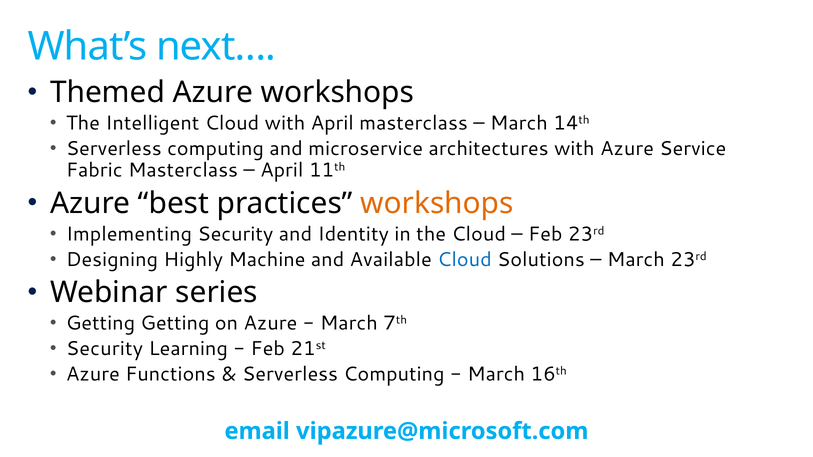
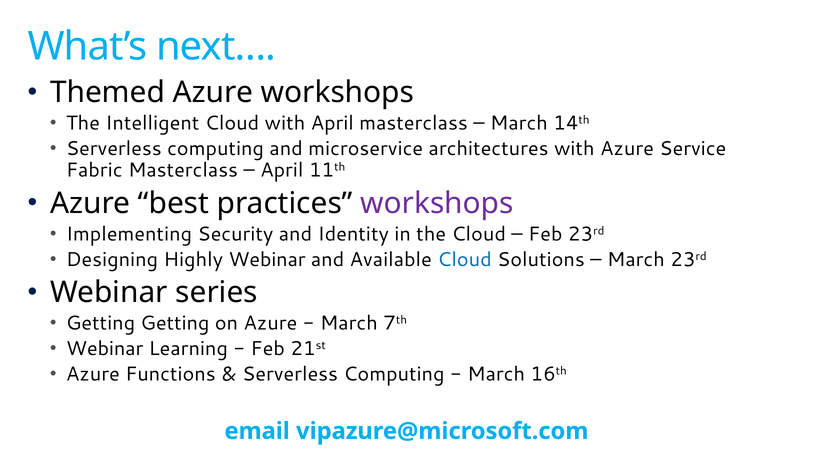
workshops at (437, 203) colour: orange -> purple
Highly Machine: Machine -> Webinar
Security at (104, 349): Security -> Webinar
